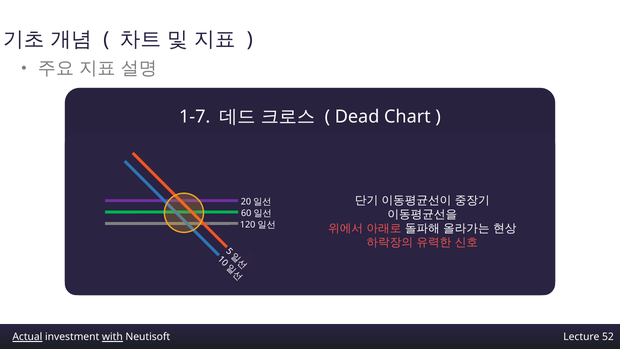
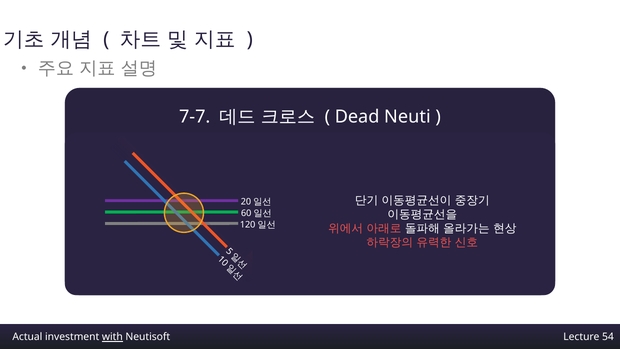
1-7: 1-7 -> 7-7
Chart: Chart -> Neuti
Actual underline: present -> none
52: 52 -> 54
